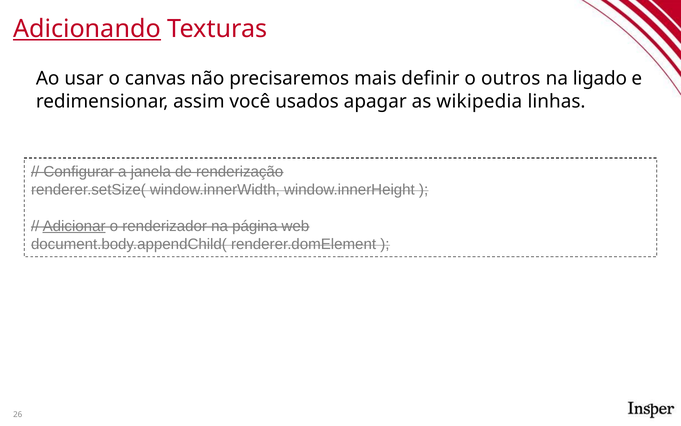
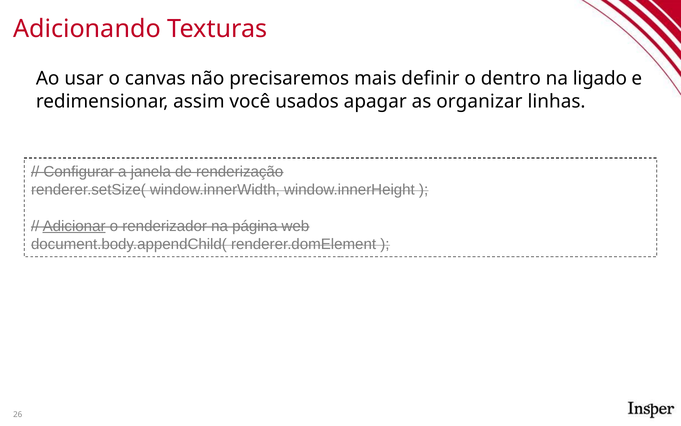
Adicionando underline: present -> none
outros: outros -> dentro
wikipedia: wikipedia -> organizar
